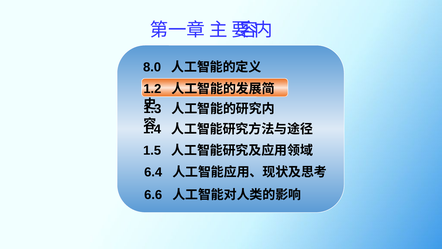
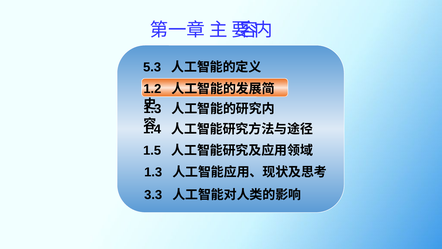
8.0: 8.0 -> 5.3
6.4 at (153, 172): 6.4 -> 1.3
6.6: 6.6 -> 3.3
